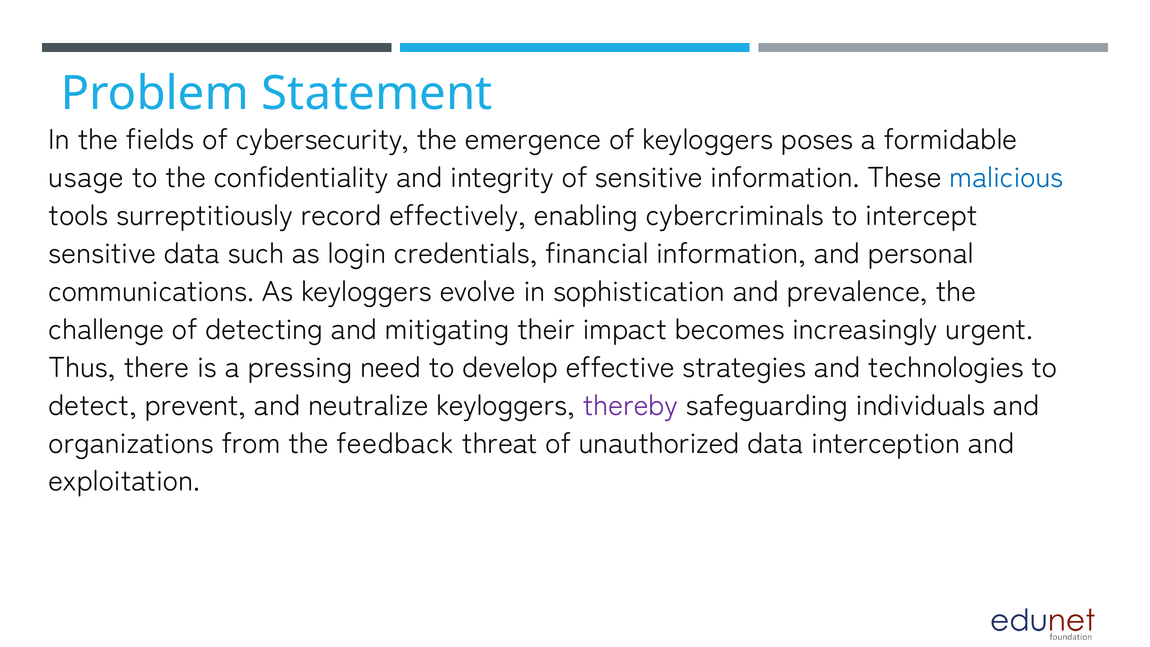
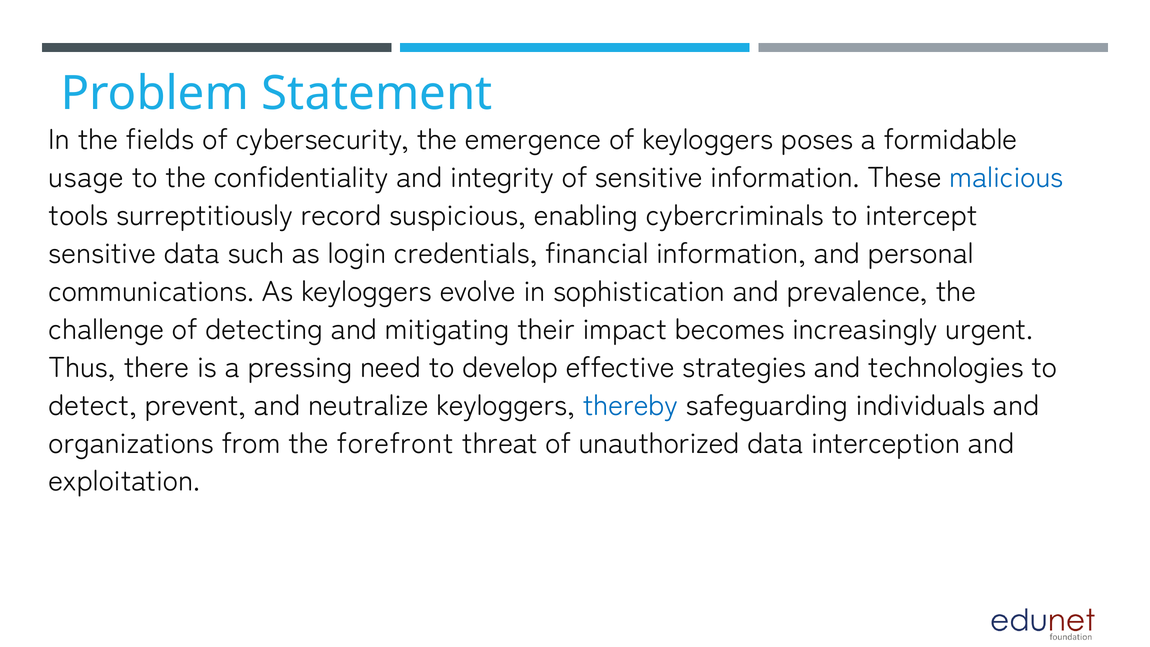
effectively: effectively -> suspicious
thereby colour: purple -> blue
feedback: feedback -> forefront
